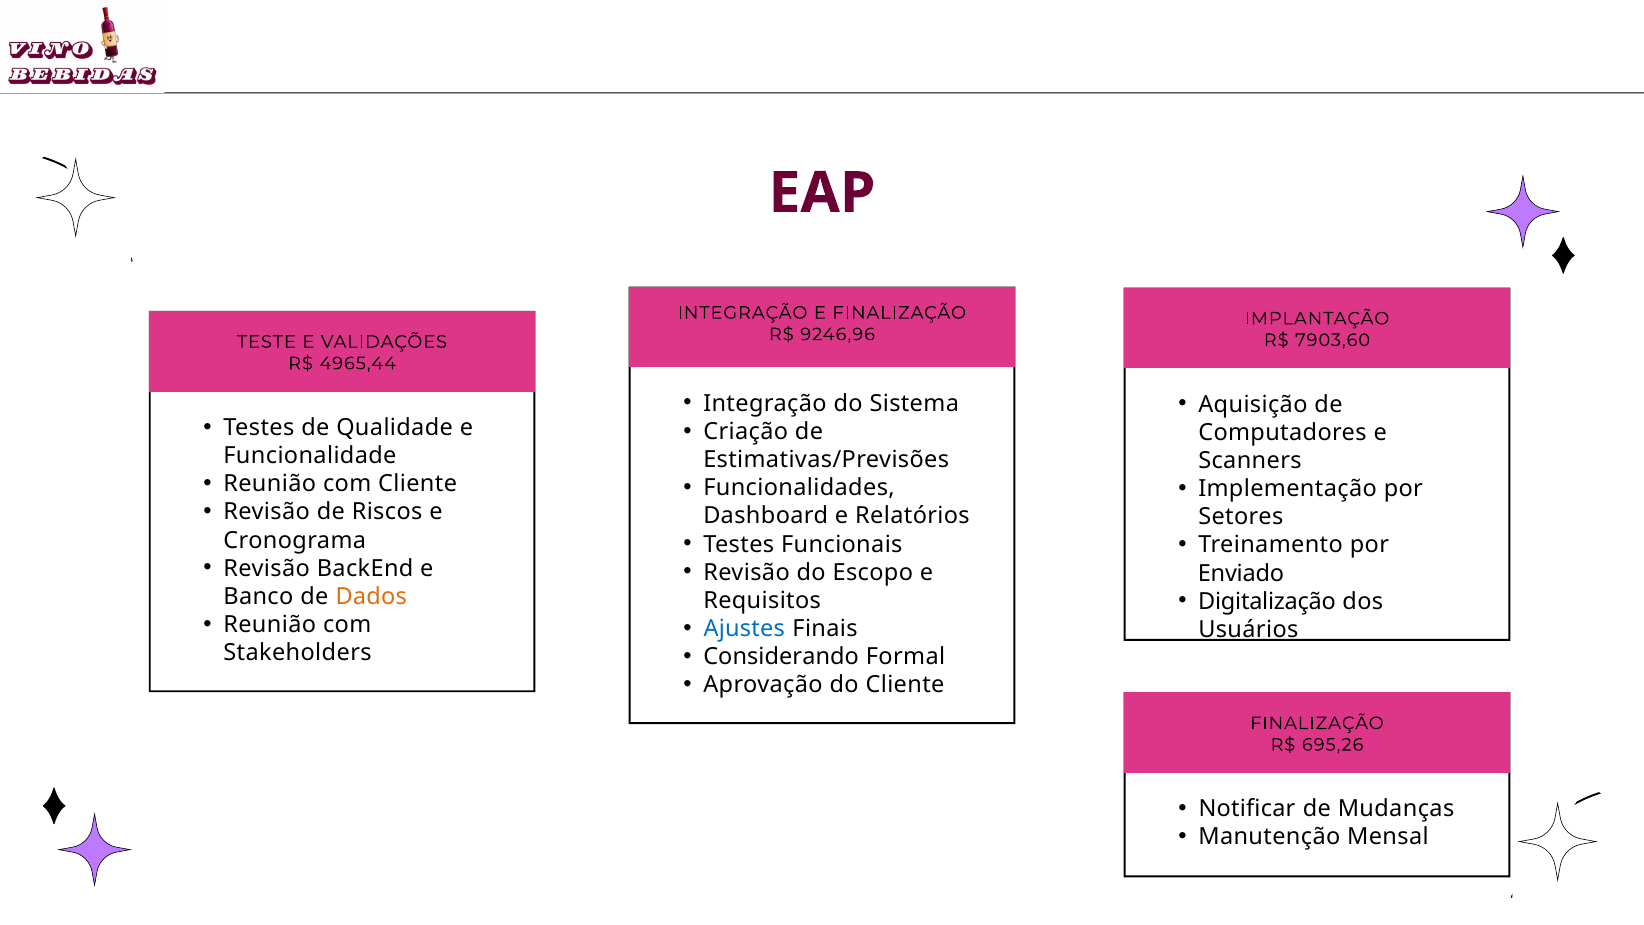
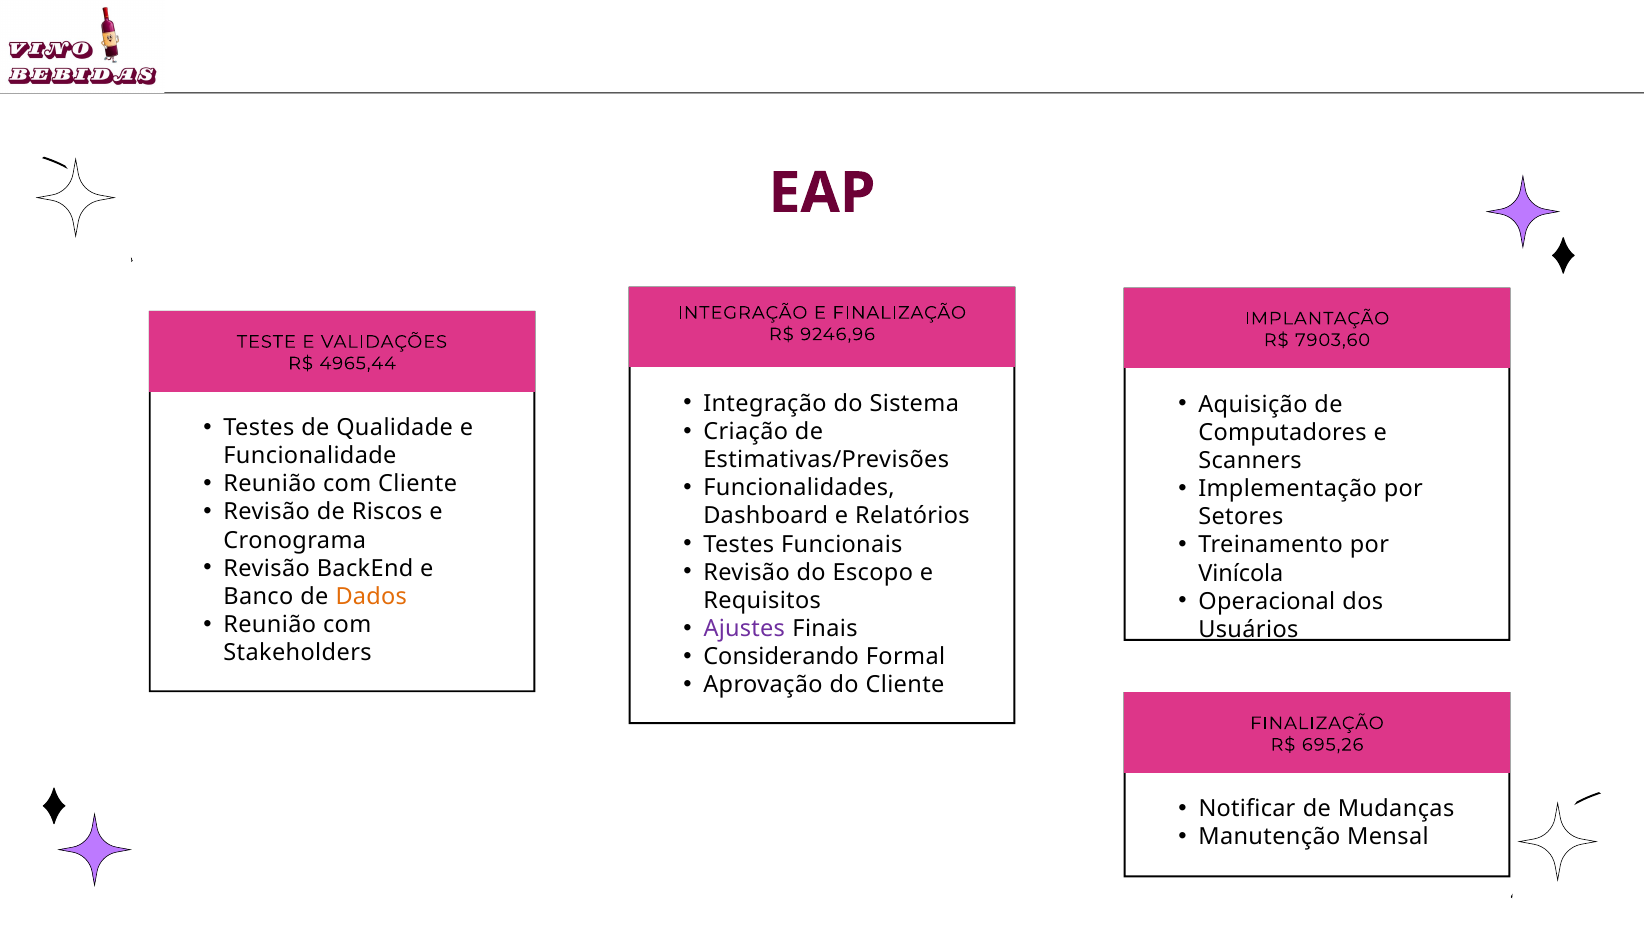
Enviado: Enviado -> Vinícola
Digitalização: Digitalização -> Operacional
Ajustes colour: blue -> purple
